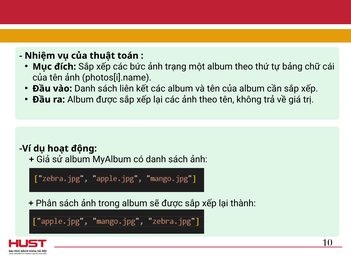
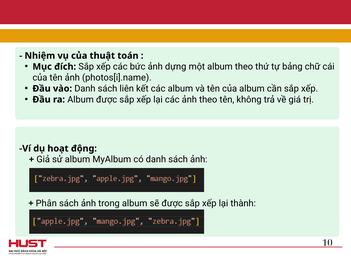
trạng: trạng -> dựng
